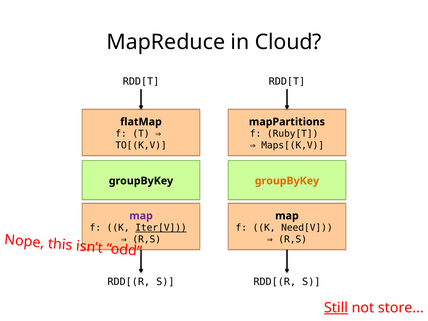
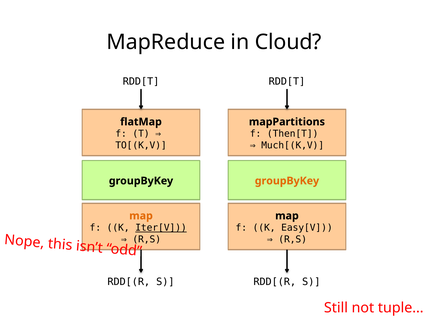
Ruby[T: Ruby[T -> Then[T
Maps[(K,V: Maps[(K,V -> Much[(K,V
map at (141, 216) colour: purple -> orange
Need[V: Need[V -> Easy[V
Still underline: present -> none
store…: store… -> tuple…
